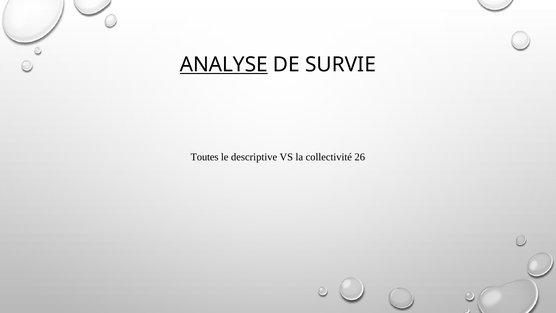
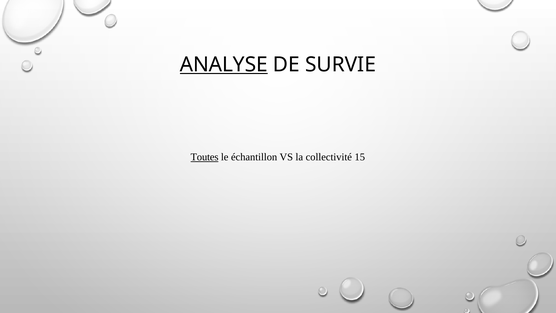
Toutes underline: none -> present
descriptive: descriptive -> échantillon
26: 26 -> 15
